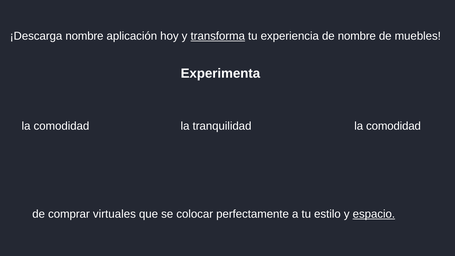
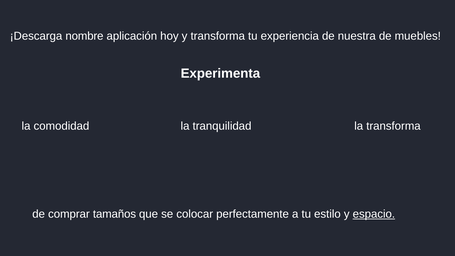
transforma at (218, 36) underline: present -> none
de nombre: nombre -> nuestra
comodidad la comodidad: comodidad -> transforma
virtuales: virtuales -> tamaños
